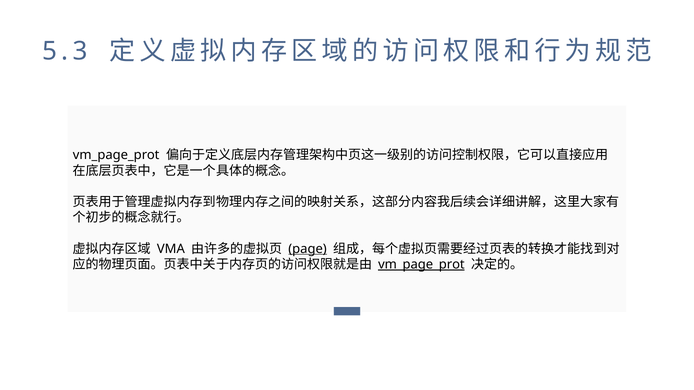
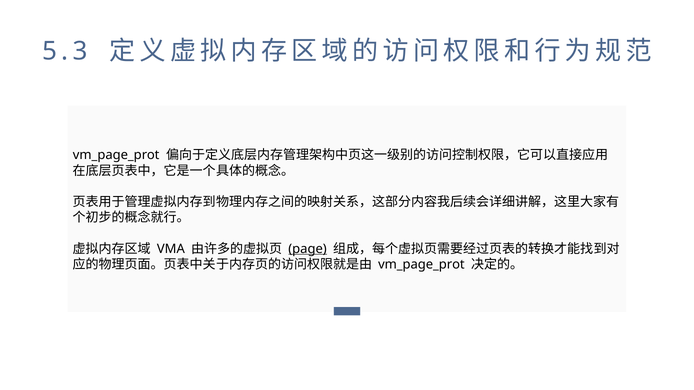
vm_page_prot at (421, 265) underline: present -> none
